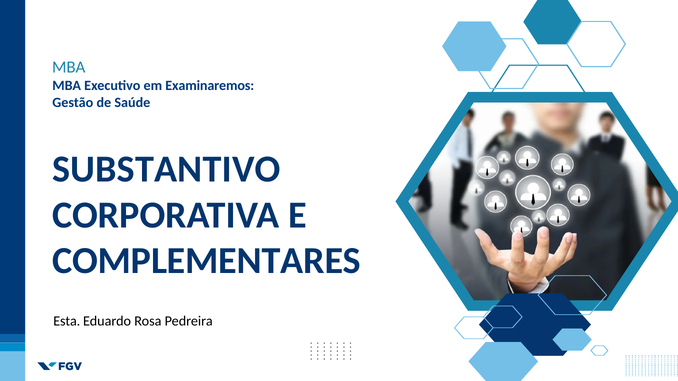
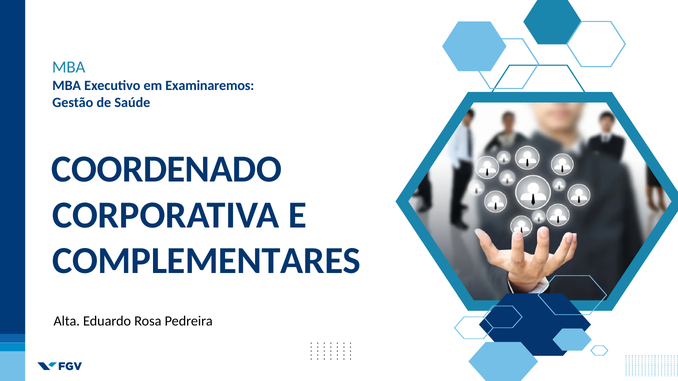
SUBSTANTIVO: SUBSTANTIVO -> COORDENADO
Esta: Esta -> Alta
